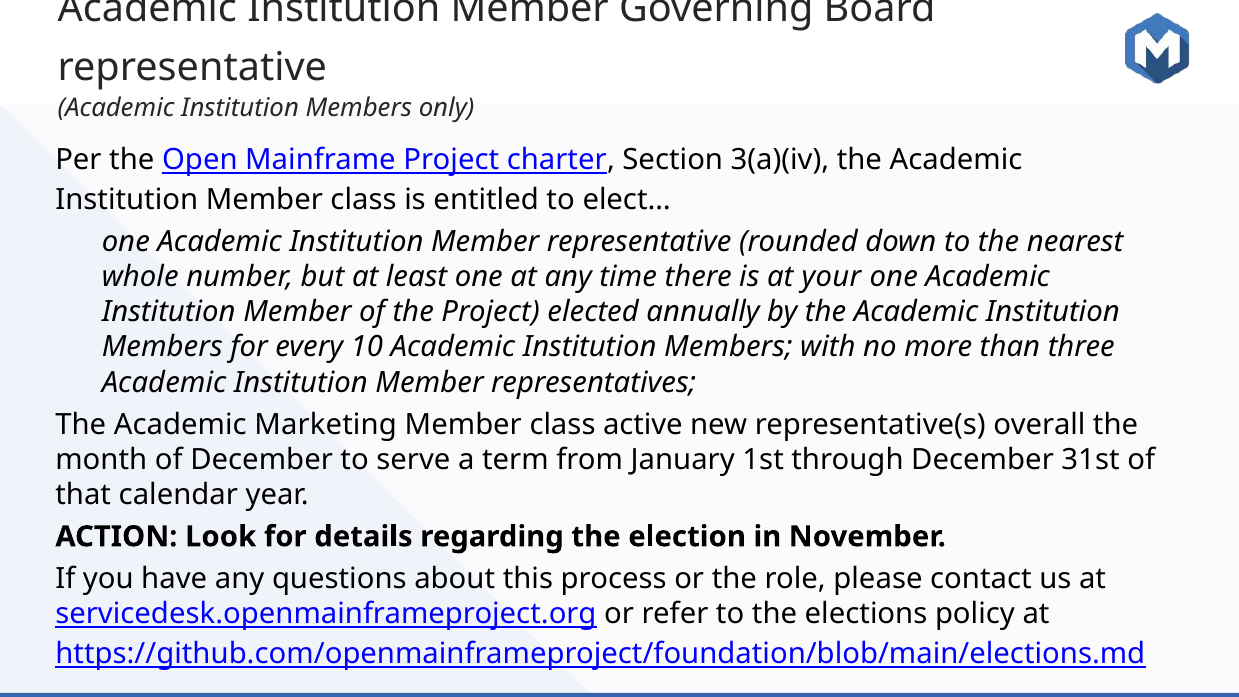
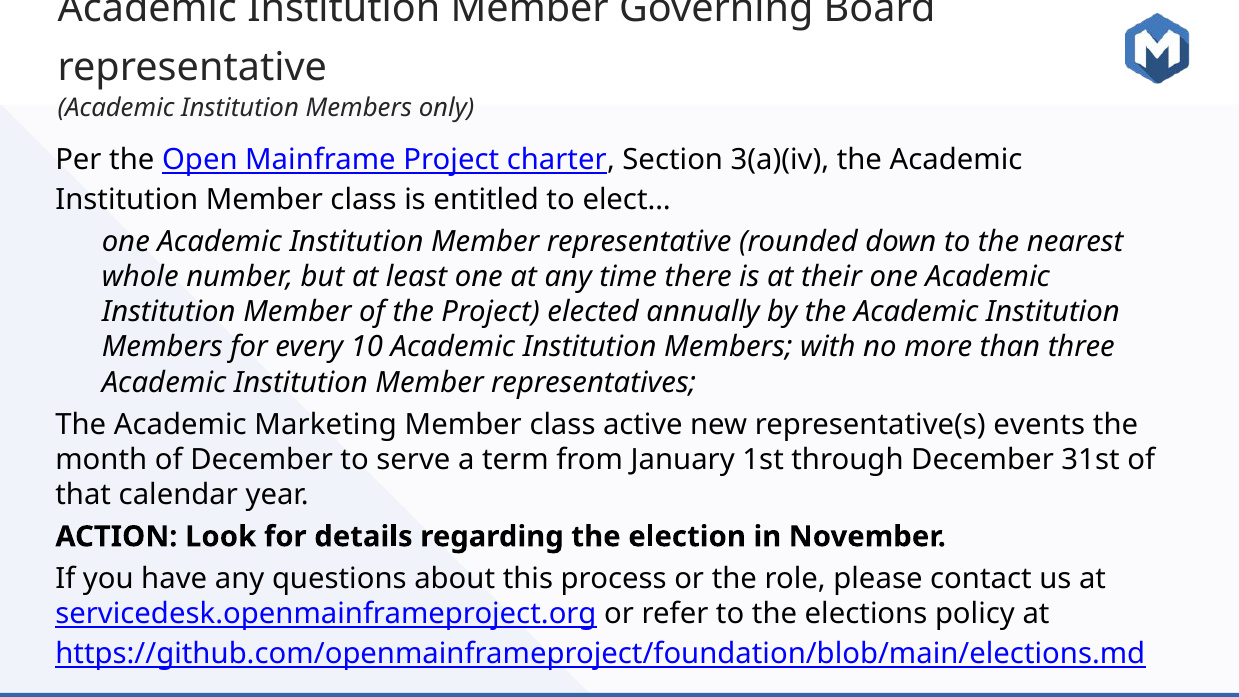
your: your -> their
overall: overall -> events
